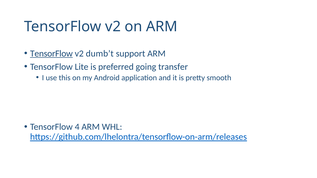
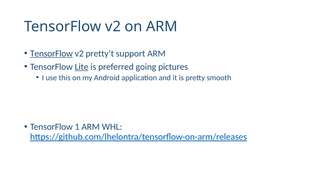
dumb’t: dumb’t -> pretty’t
Lite underline: none -> present
transfer: transfer -> pictures
4: 4 -> 1
